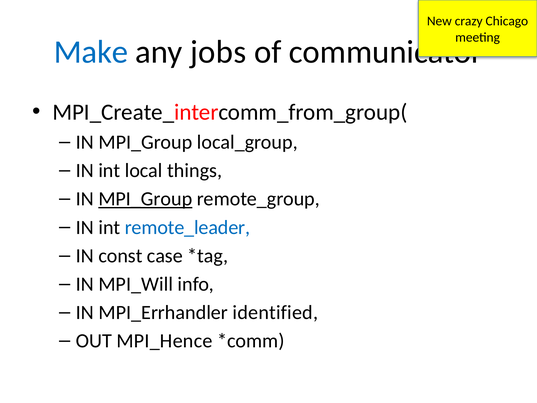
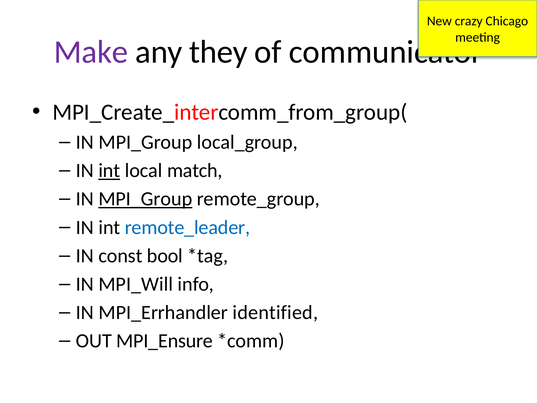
Make colour: blue -> purple
jobs: jobs -> they
int at (109, 170) underline: none -> present
things: things -> match
case: case -> bool
MPI_Hence: MPI_Hence -> MPI_Ensure
